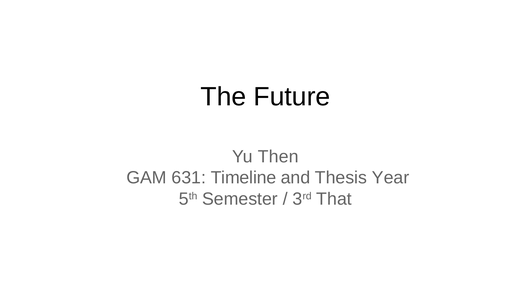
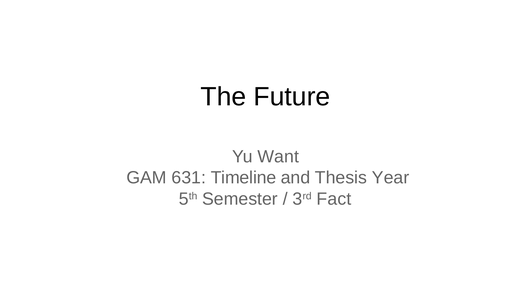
Then: Then -> Want
That: That -> Fact
